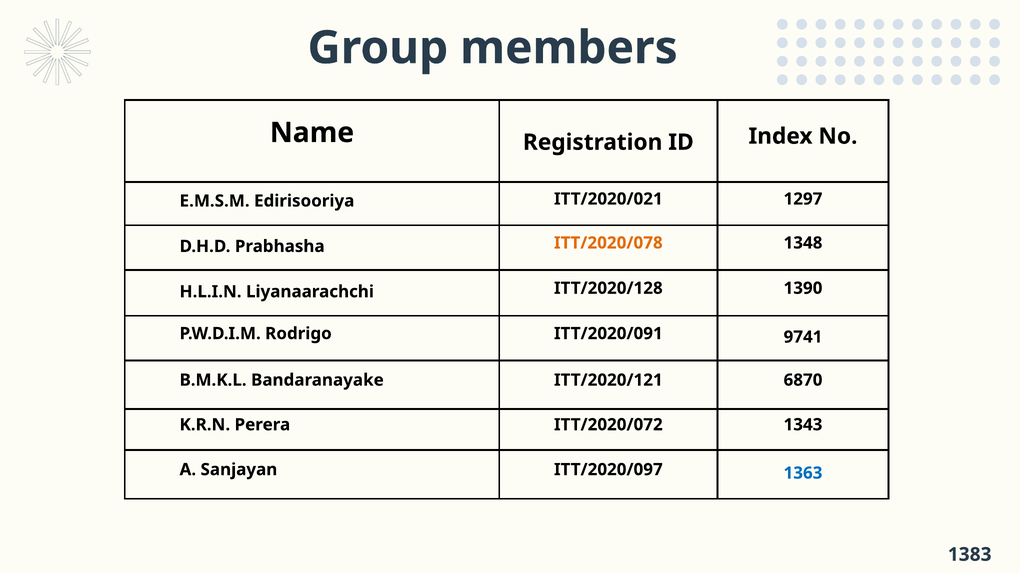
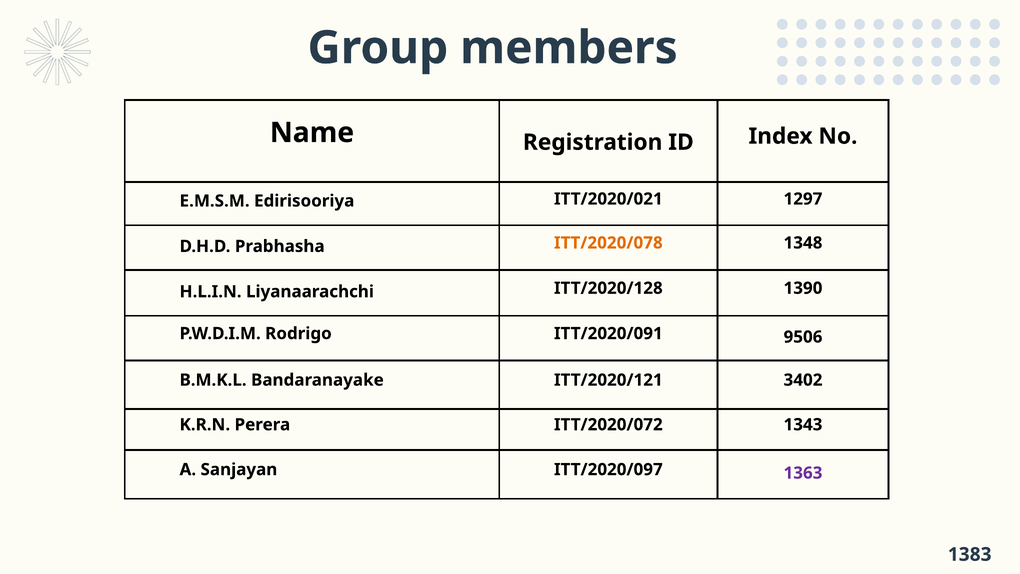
9741: 9741 -> 9506
6870: 6870 -> 3402
1363 colour: blue -> purple
